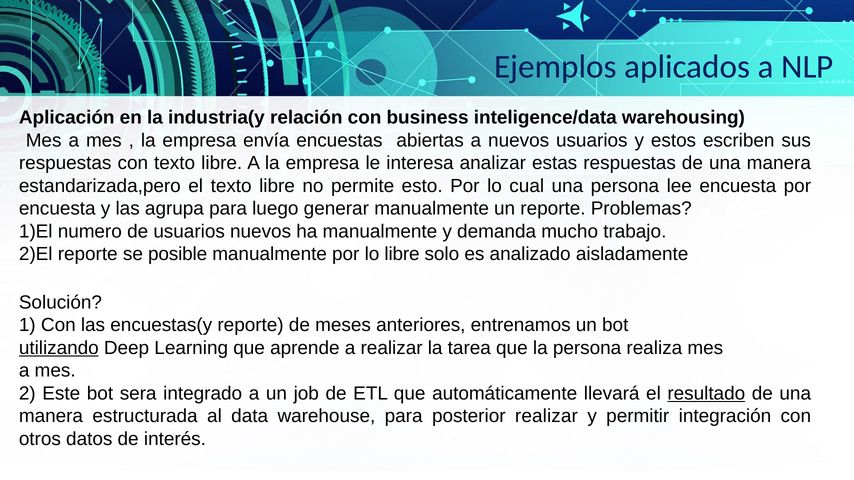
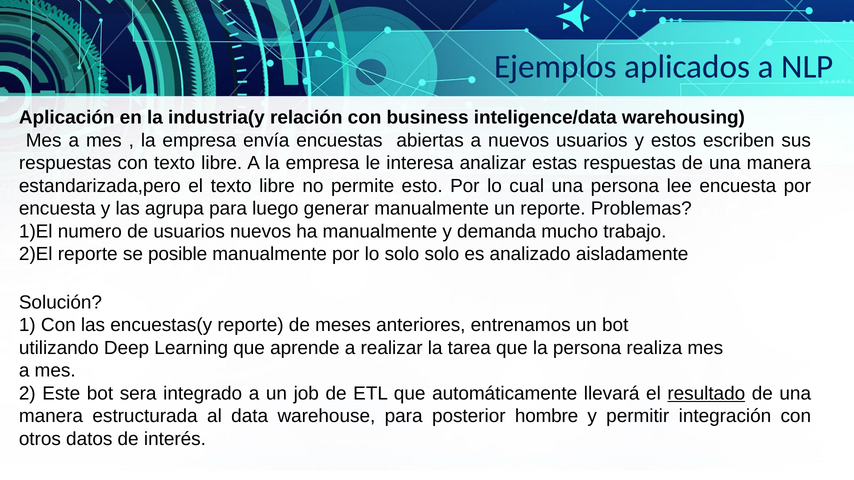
lo libre: libre -> solo
utilizando underline: present -> none
posterior realizar: realizar -> hombre
